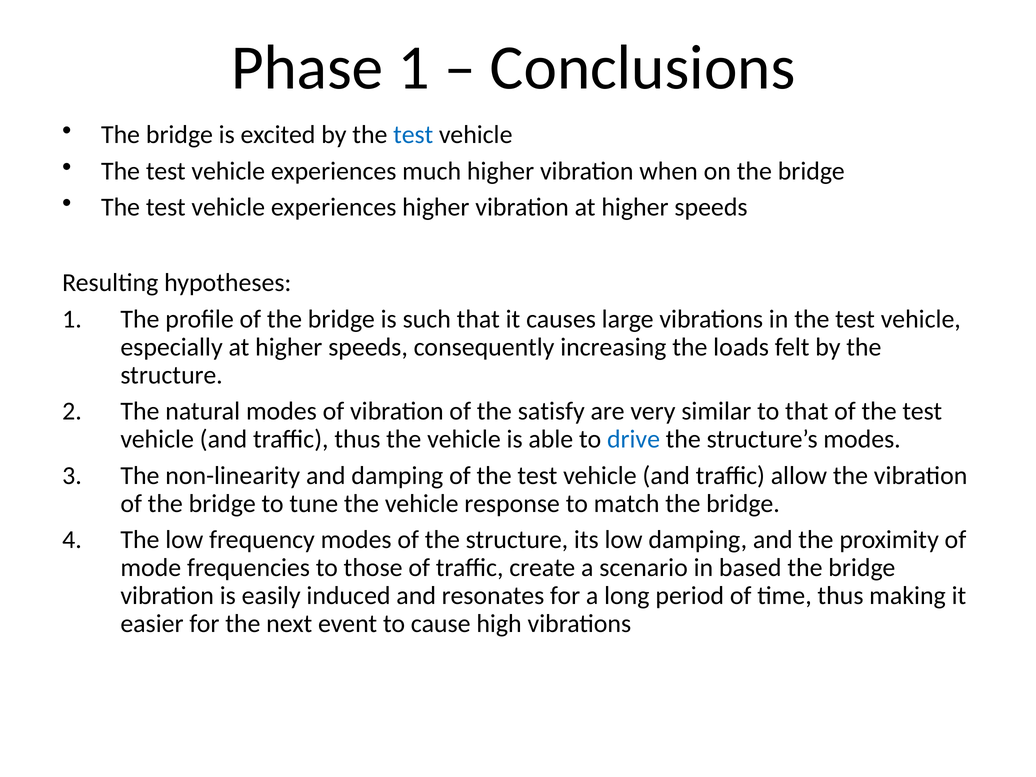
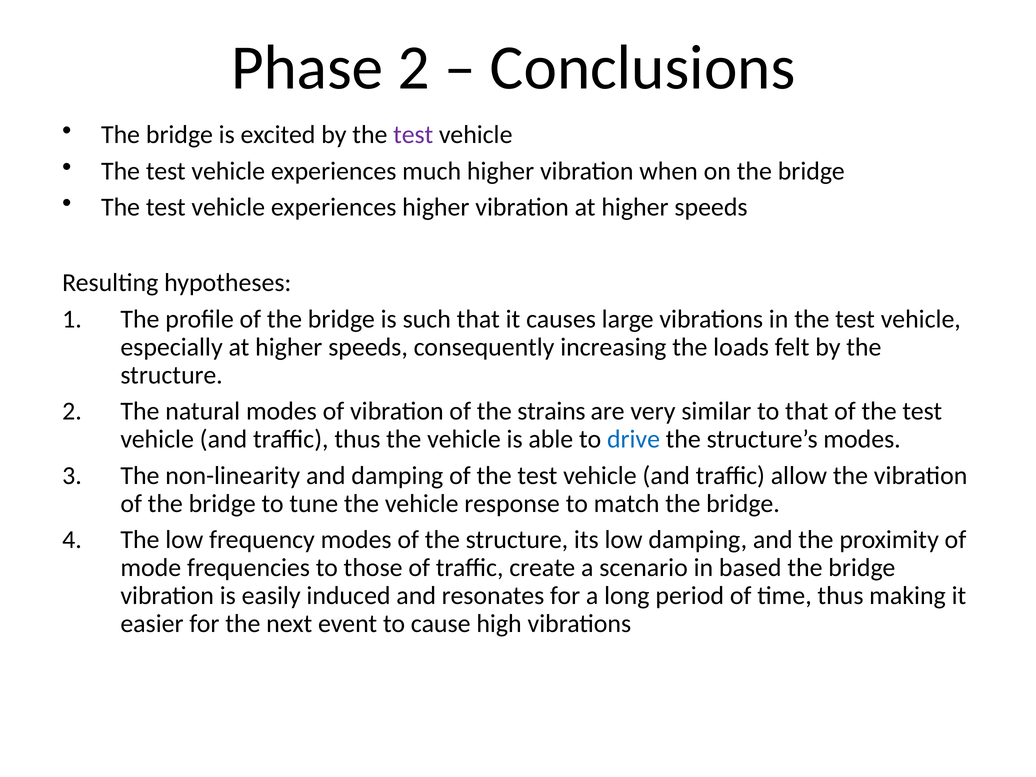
Phase 1: 1 -> 2
test at (413, 135) colour: blue -> purple
satisfy: satisfy -> strains
